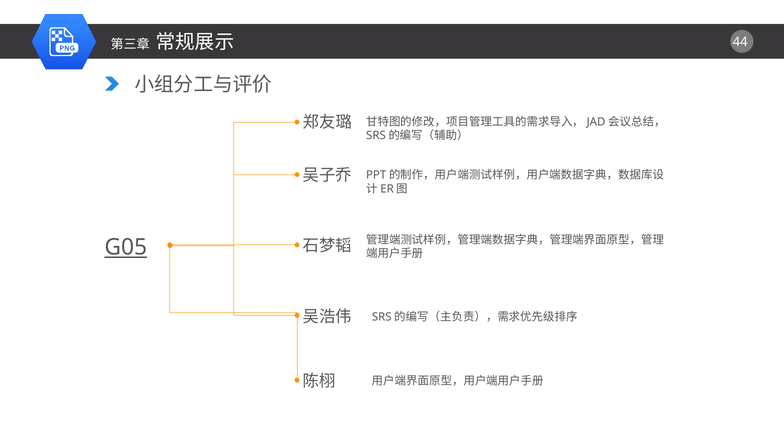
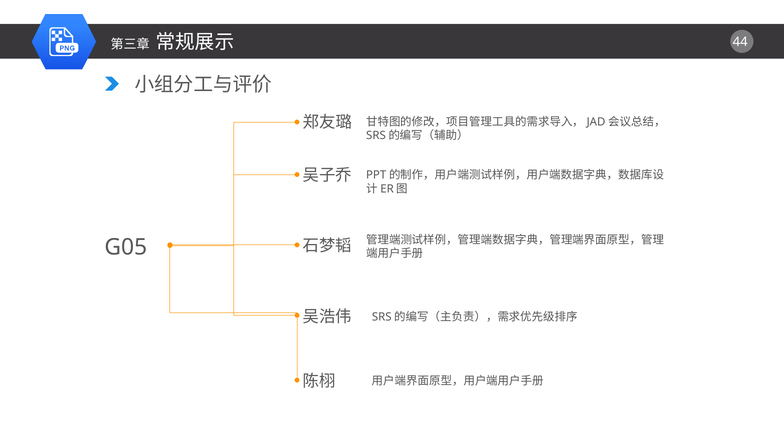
G05 underline: present -> none
